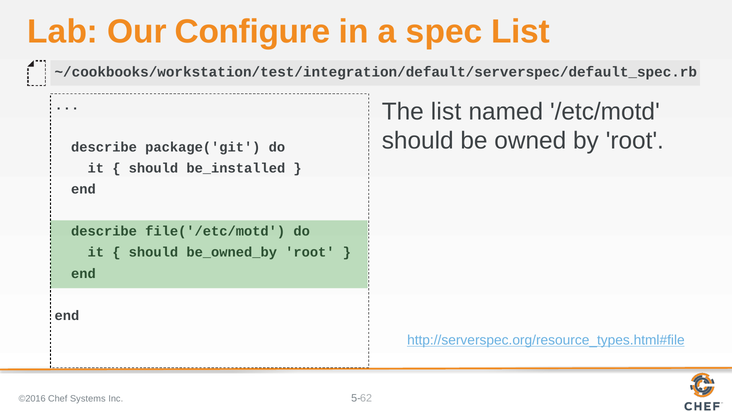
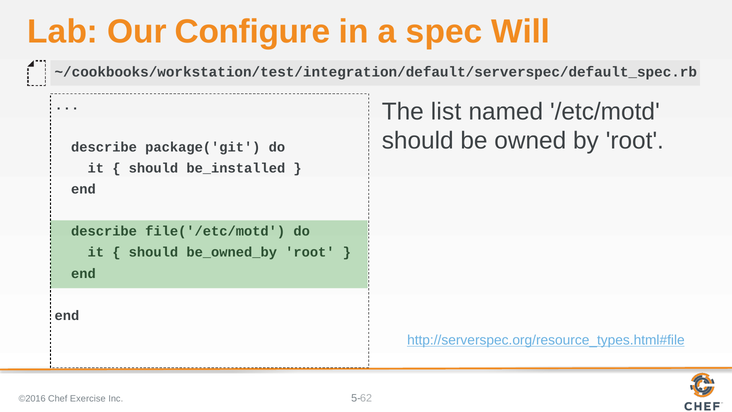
spec List: List -> Will
Systems: Systems -> Exercise
